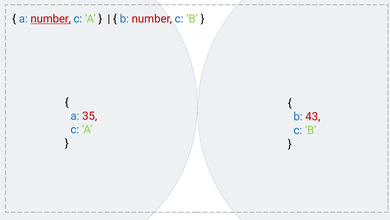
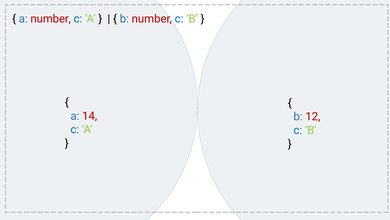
number at (51, 19) underline: present -> none
35: 35 -> 14
43: 43 -> 12
